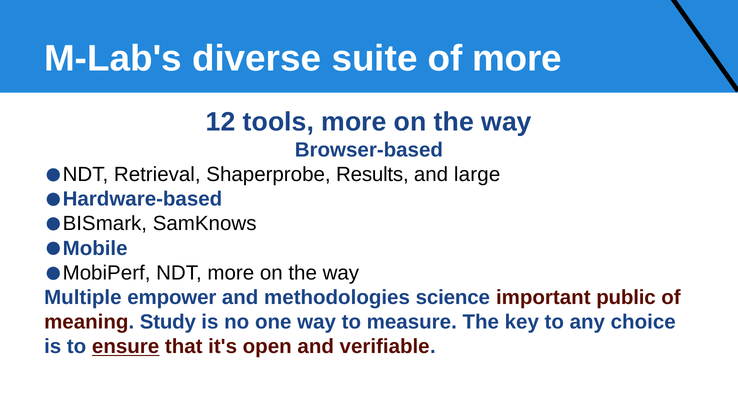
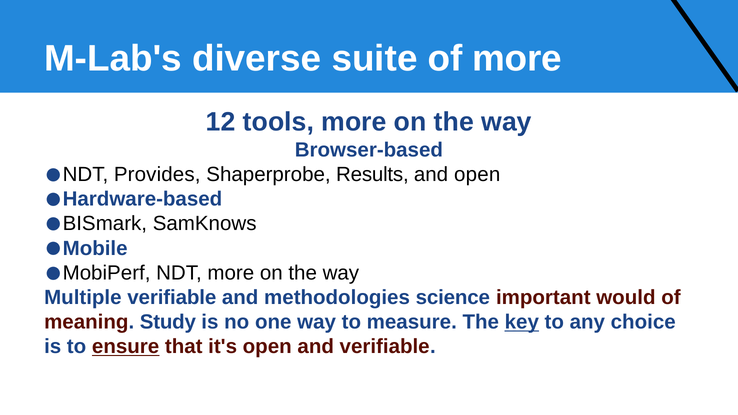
Retrieval: Retrieval -> Provides
and large: large -> open
Multiple empower: empower -> verifiable
public: public -> would
key underline: none -> present
